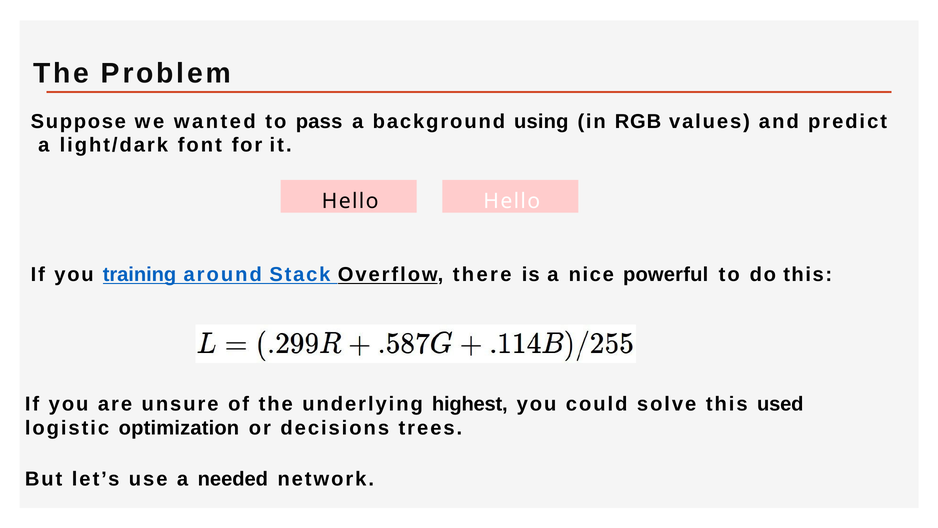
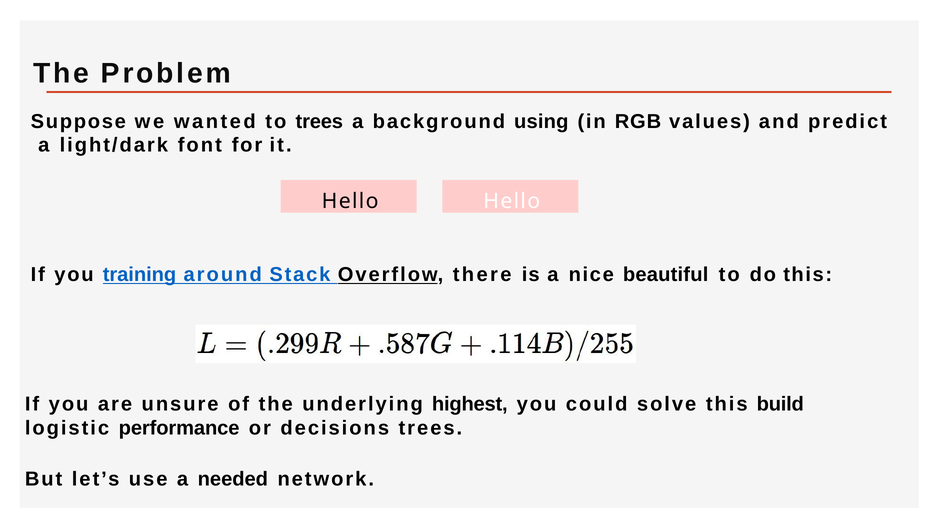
to pass: pass -> trees
powerful: powerful -> beautiful
used: used -> build
optimization: optimization -> performance
